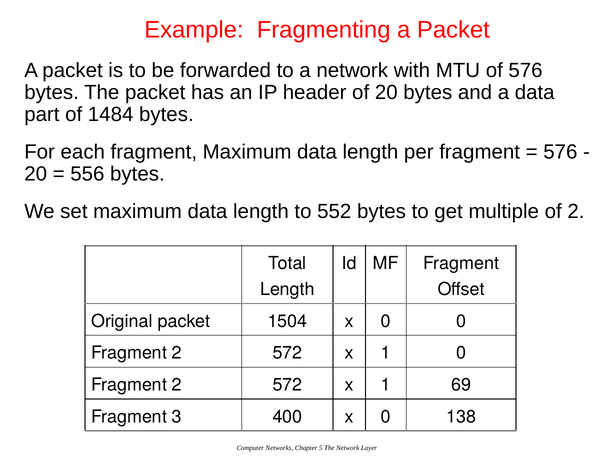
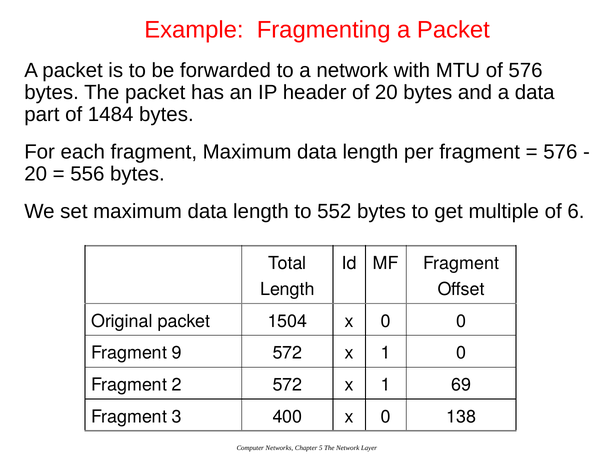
of 2: 2 -> 6
2 at (177, 353): 2 -> 9
